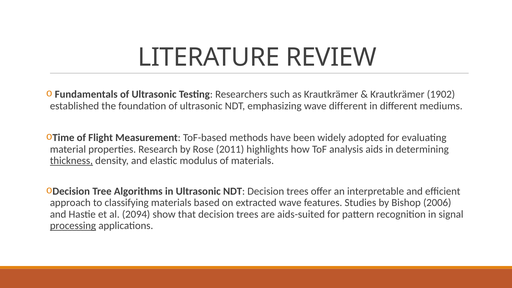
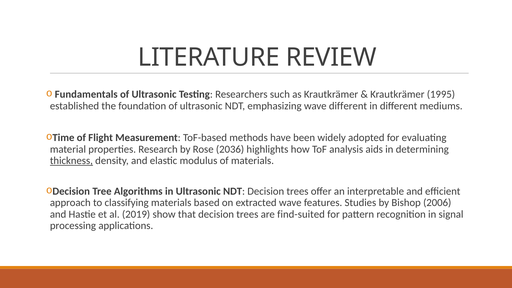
1902: 1902 -> 1995
2011: 2011 -> 2036
2094: 2094 -> 2019
aids-suited: aids-suited -> find-suited
processing underline: present -> none
